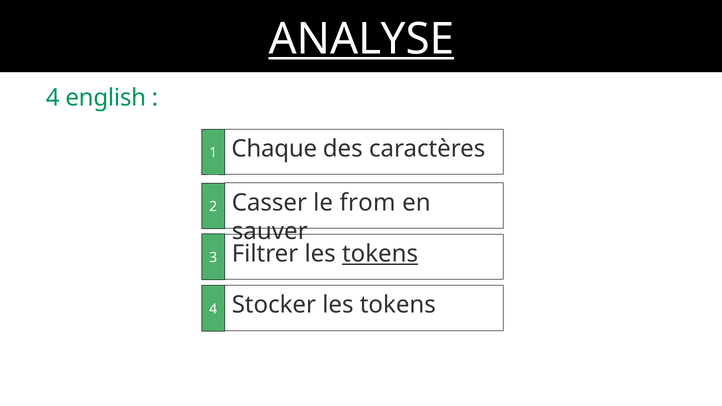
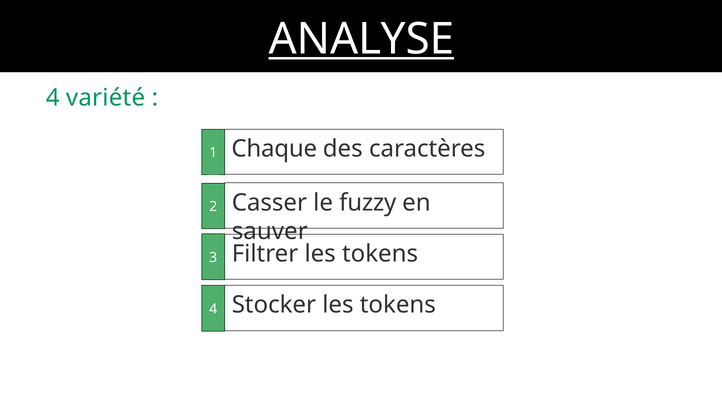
english: english -> variété
from: from -> fuzzy
tokens at (380, 254) underline: present -> none
